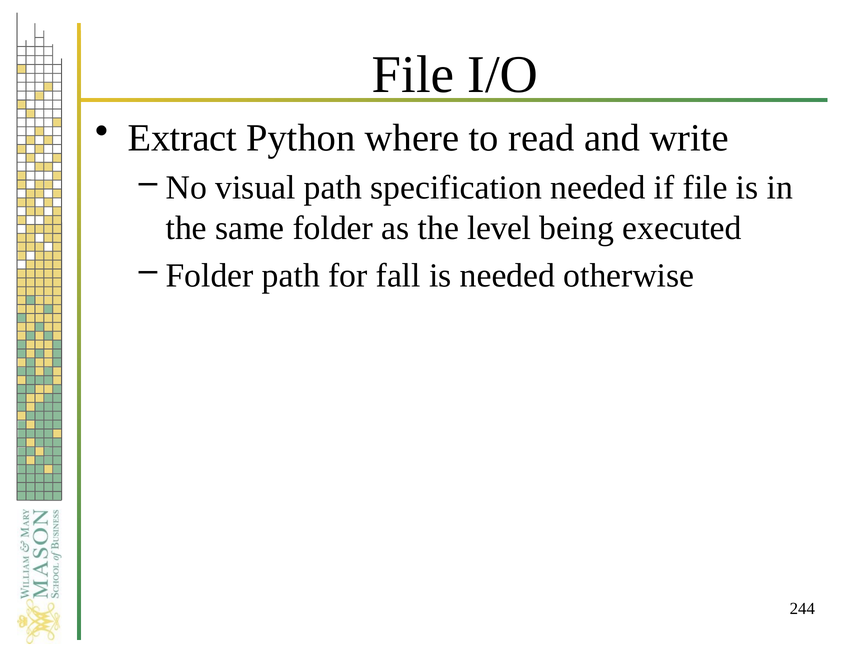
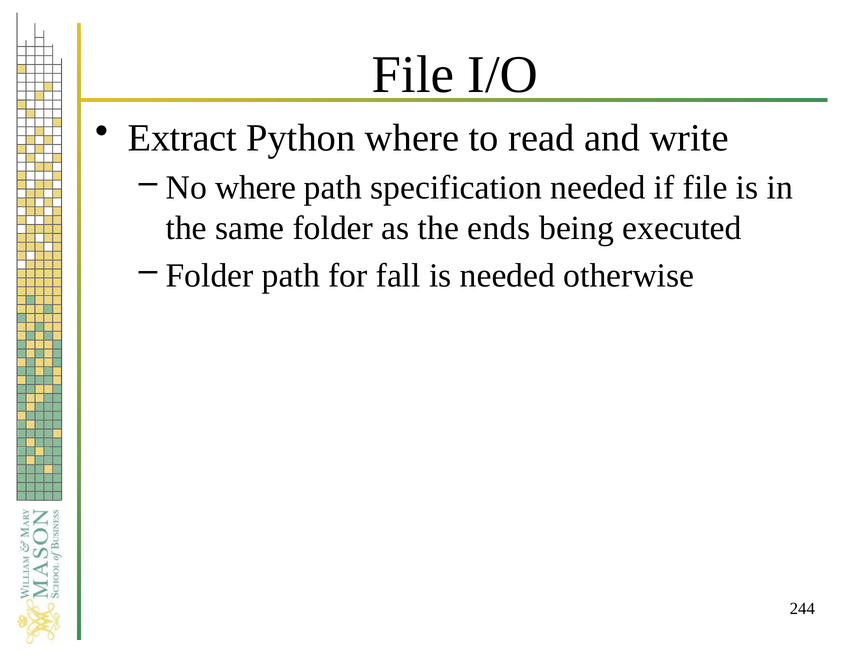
No visual: visual -> where
level: level -> ends
